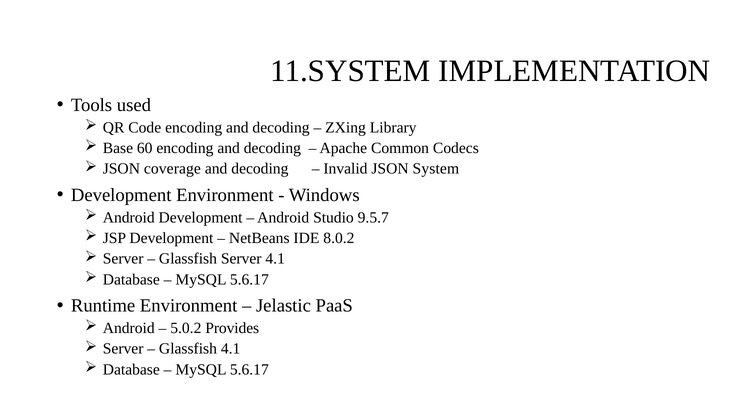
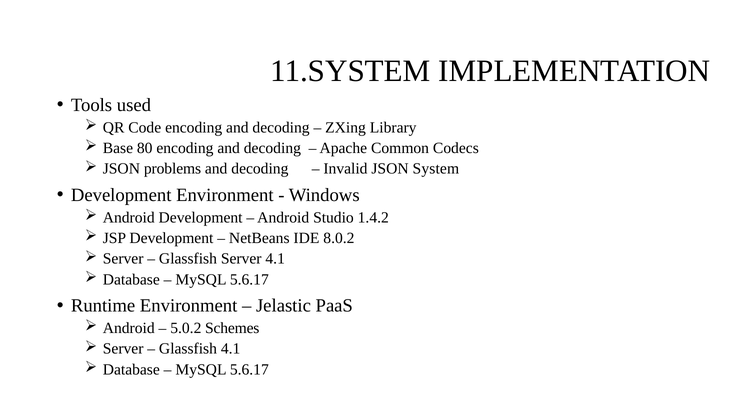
60: 60 -> 80
coverage: coverage -> problems
9.5.7: 9.5.7 -> 1.4.2
Provides: Provides -> Schemes
